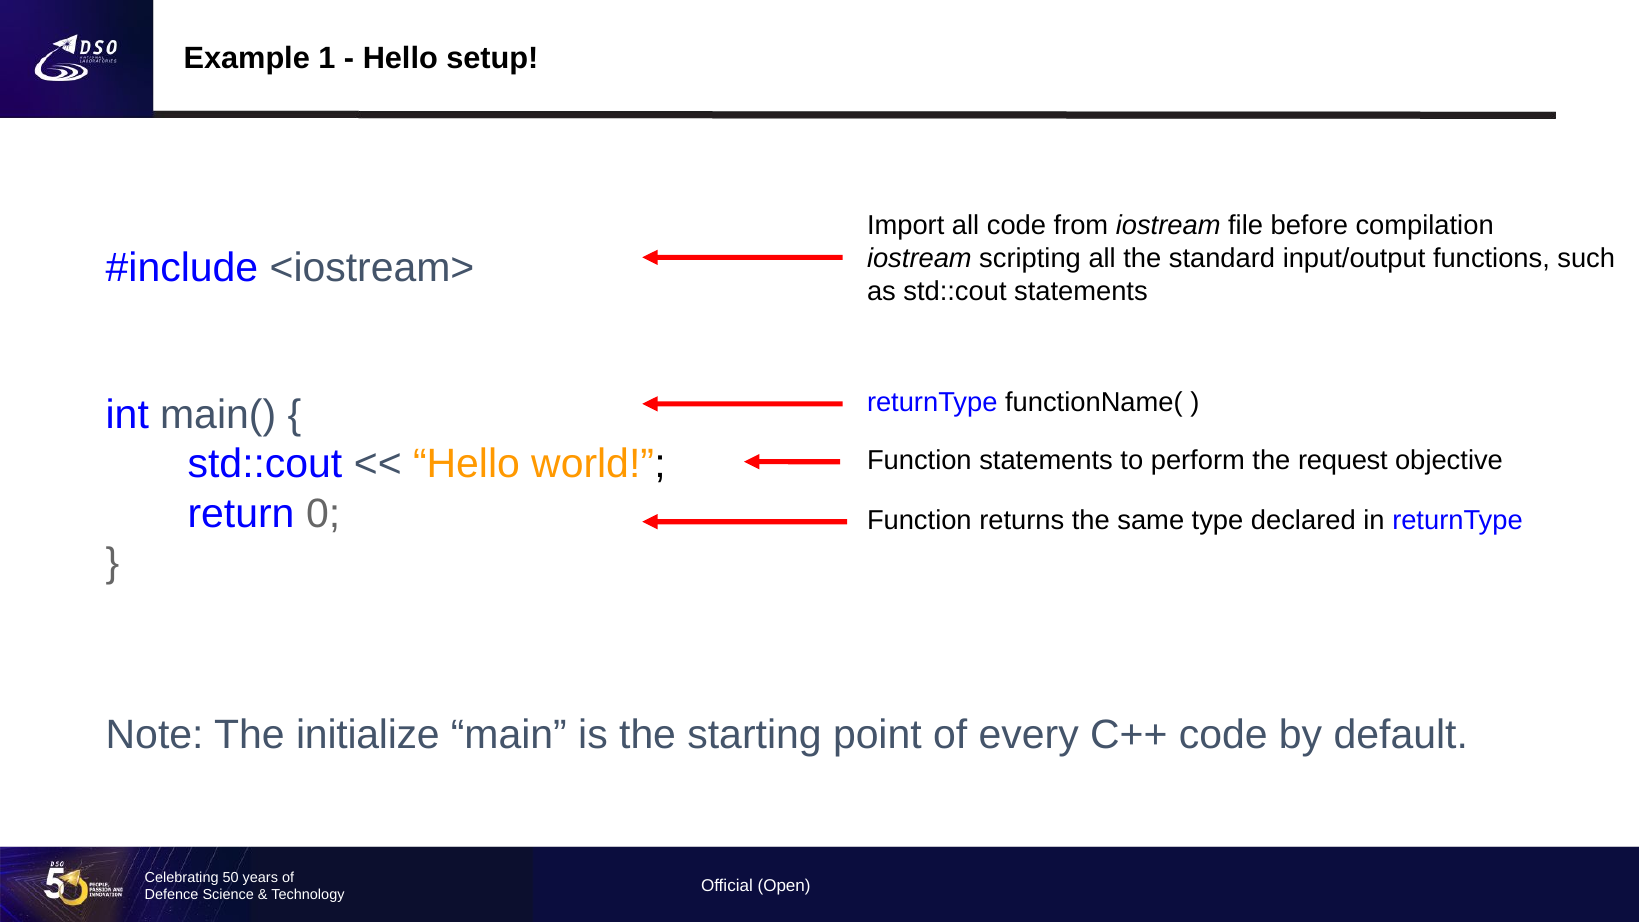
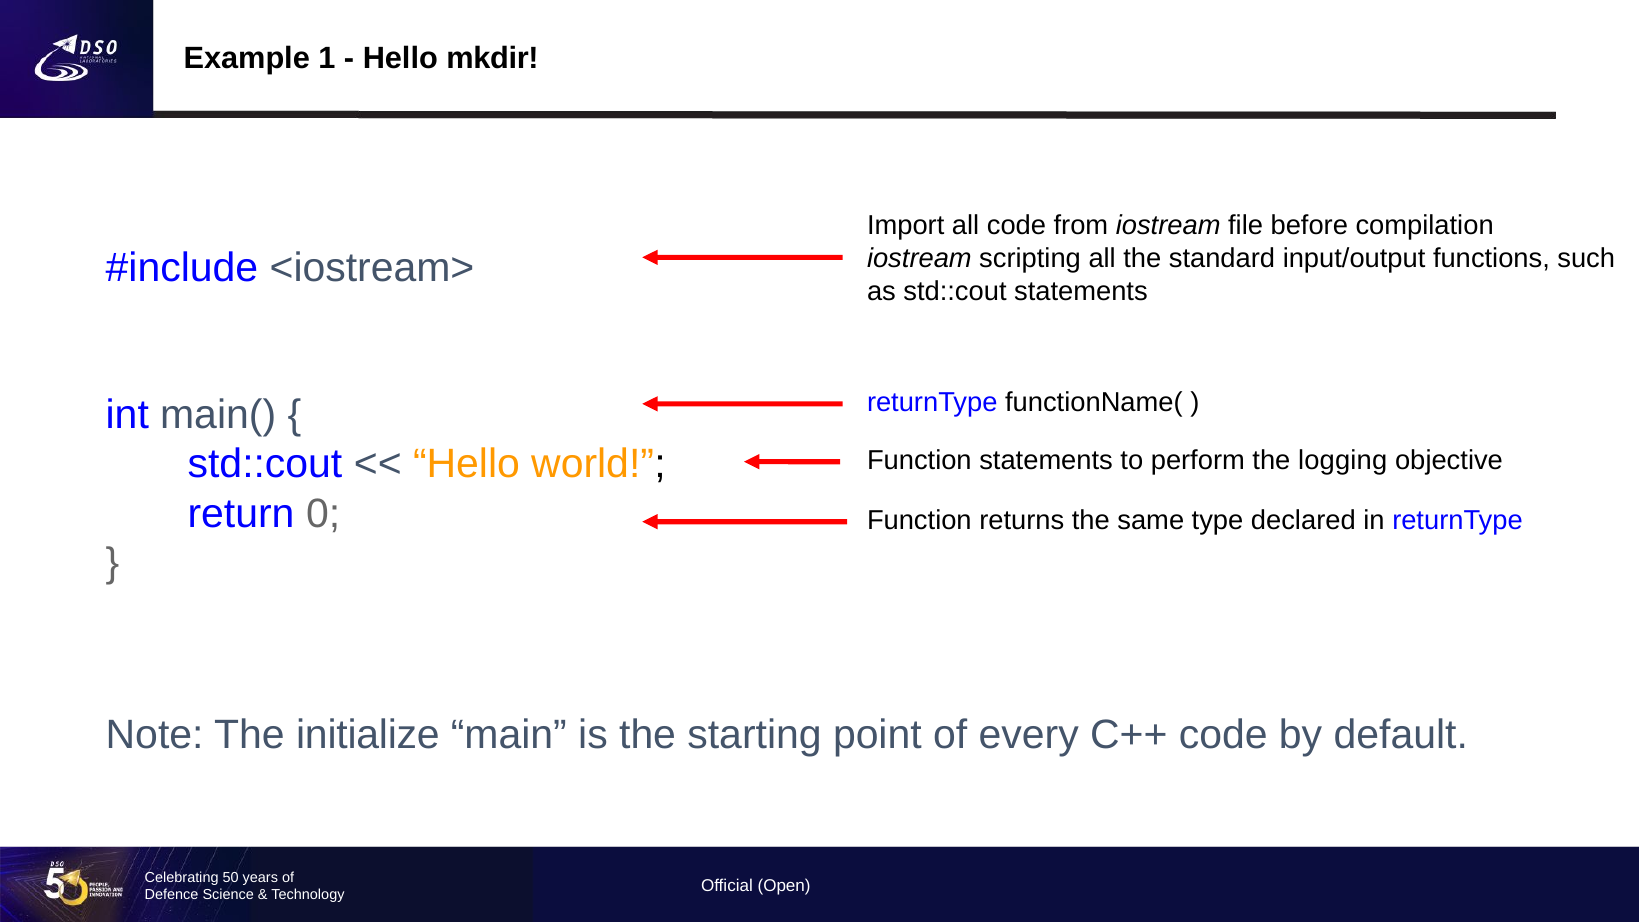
setup: setup -> mkdir
request: request -> logging
